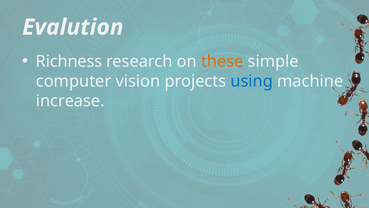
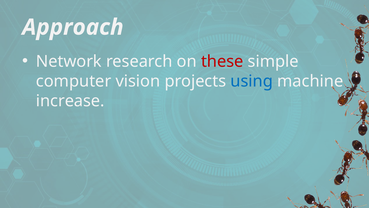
Evalution: Evalution -> Approach
Richness: Richness -> Network
these colour: orange -> red
